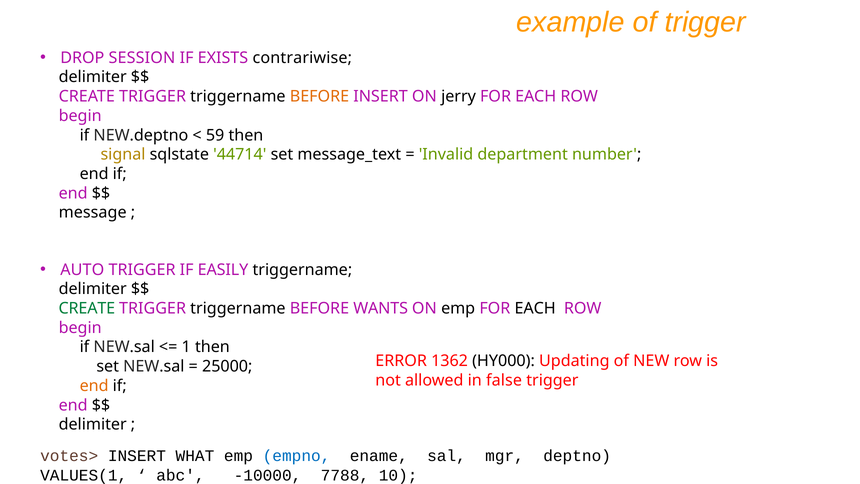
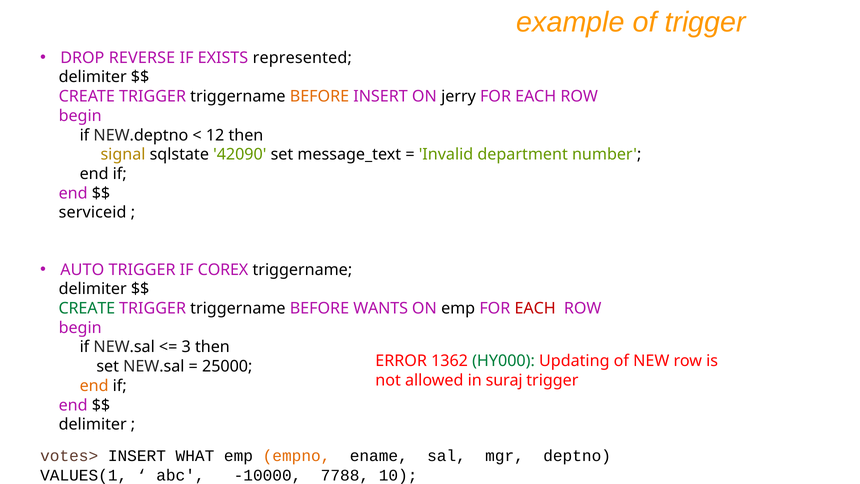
SESSION: SESSION -> REVERSE
contrariwise: contrariwise -> represented
59: 59 -> 12
44714: 44714 -> 42090
message: message -> serviceid
EASILY: EASILY -> COREX
EACH at (535, 308) colour: black -> red
1: 1 -> 3
HY000 colour: black -> green
false: false -> suraj
empno colour: blue -> orange
